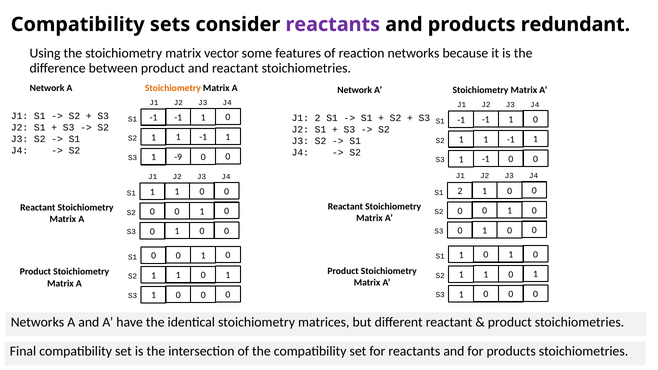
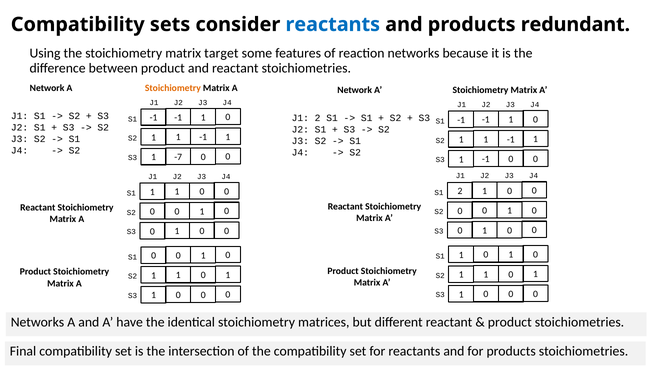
reactants at (333, 24) colour: purple -> blue
vector: vector -> target
-9: -9 -> -7
